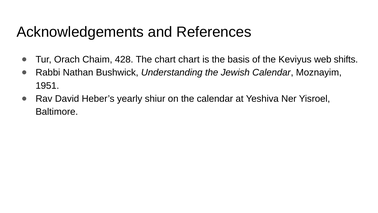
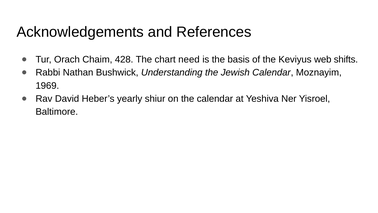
chart chart: chart -> need
1951: 1951 -> 1969
